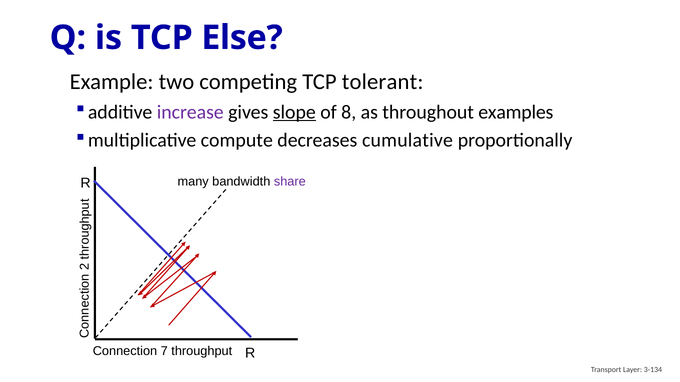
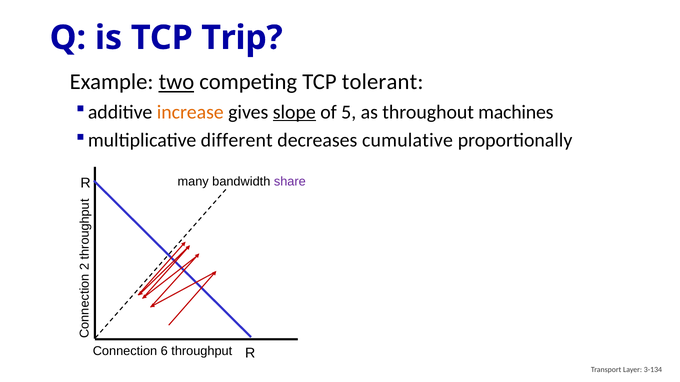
Else: Else -> Trip
two underline: none -> present
increase colour: purple -> orange
8: 8 -> 5
examples: examples -> machines
compute: compute -> different
7: 7 -> 6
